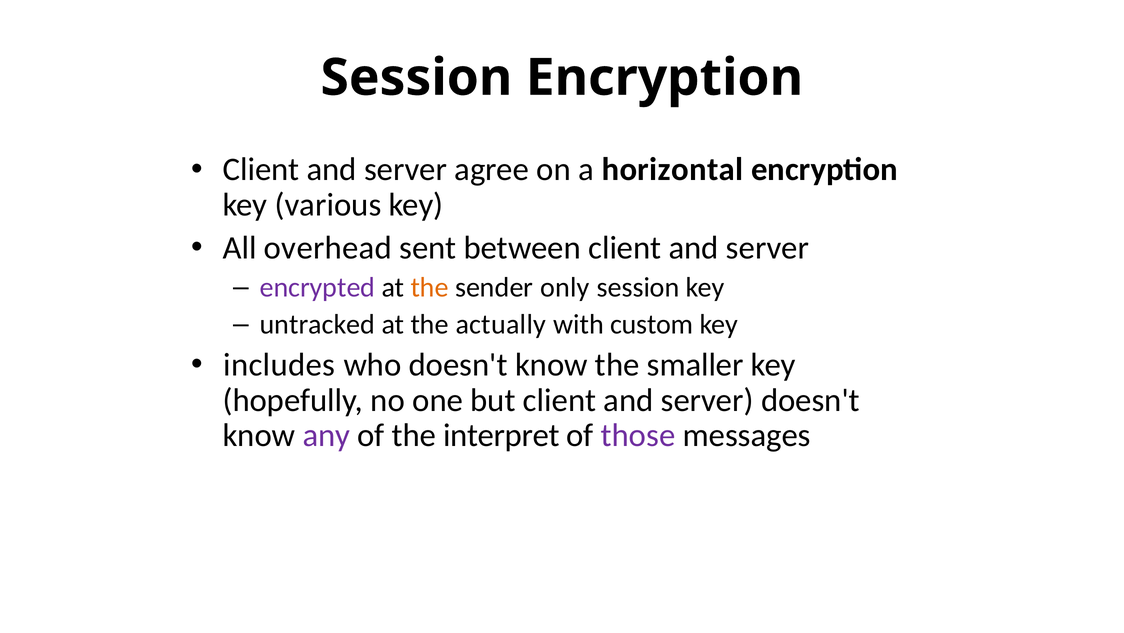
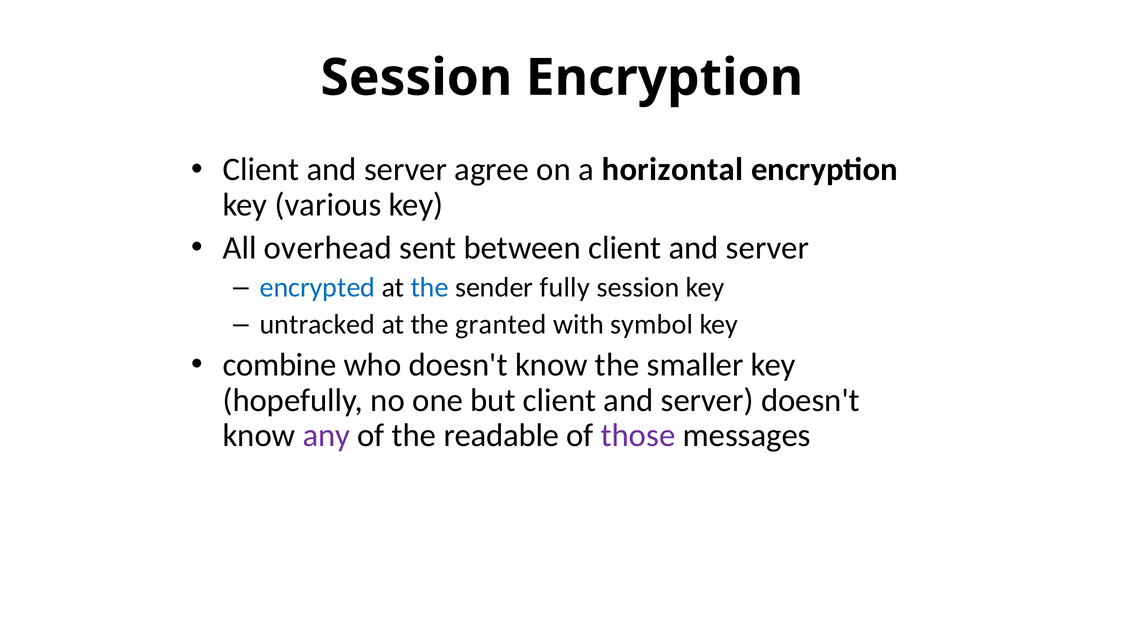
encrypted colour: purple -> blue
the at (430, 287) colour: orange -> blue
only: only -> fully
actually: actually -> granted
custom: custom -> symbol
includes: includes -> combine
interpret: interpret -> readable
